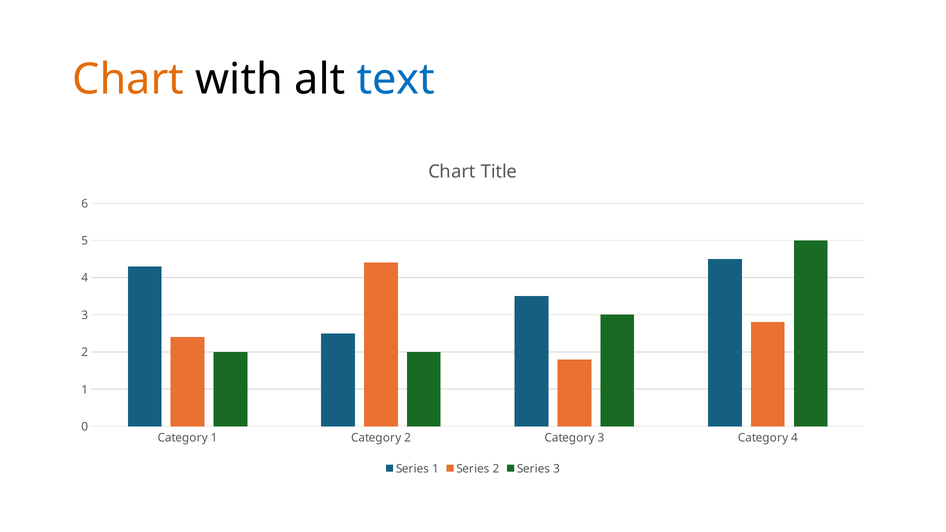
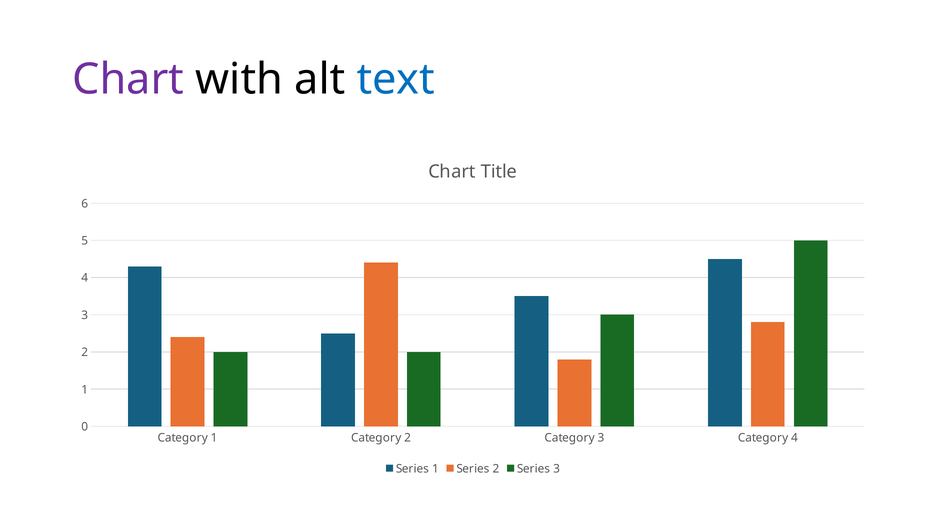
Chart at (128, 79) colour: orange -> purple
